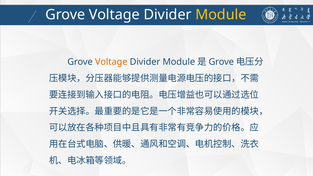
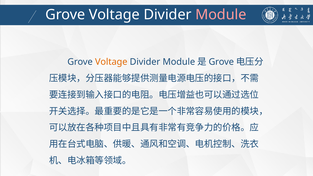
Module at (221, 15) colour: yellow -> pink
